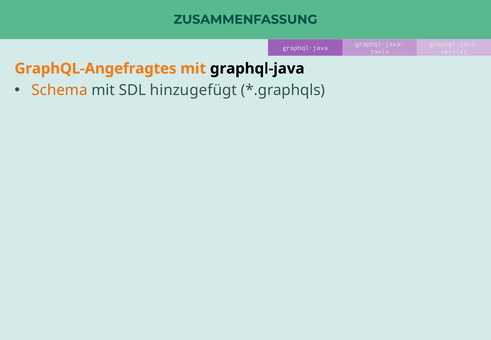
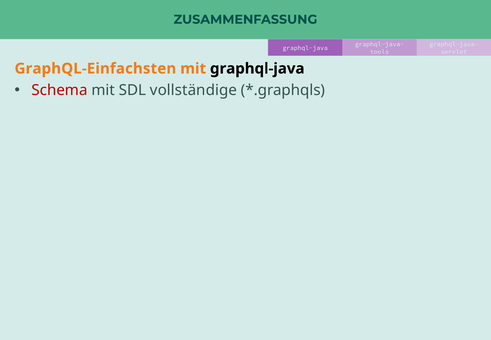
GraphQL-Angefragtes: GraphQL-Angefragtes -> GraphQL-Einfachsten
Schema colour: orange -> red
hinzugefügt: hinzugefügt -> vollständige
